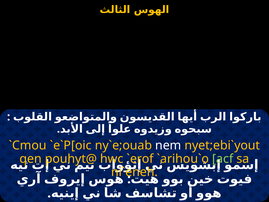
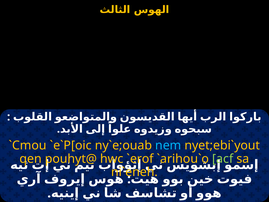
nem colour: white -> light blue
